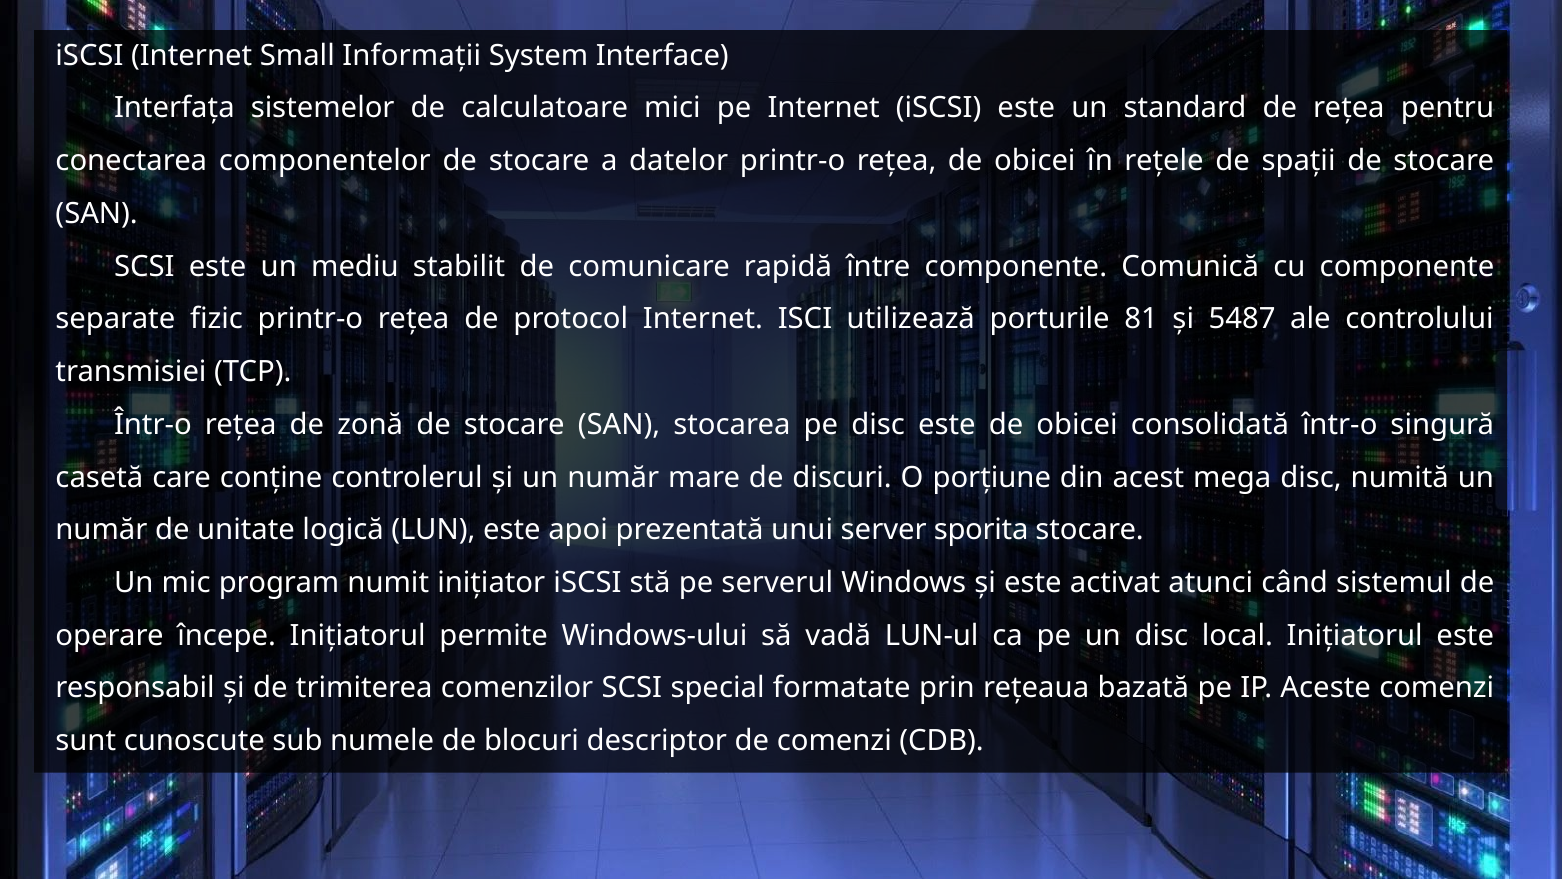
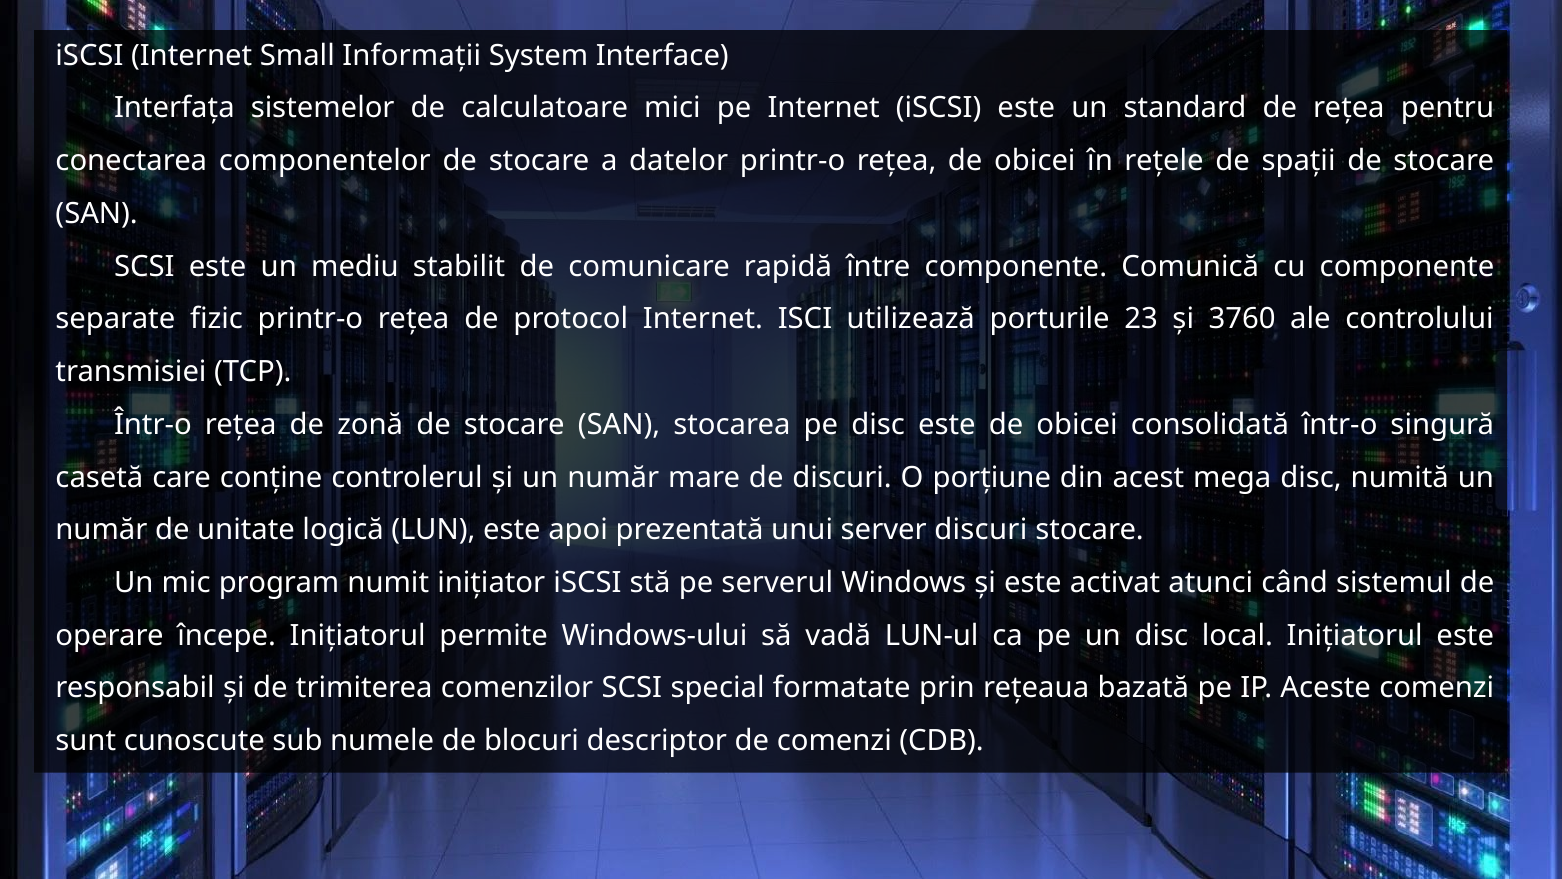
81: 81 -> 23
5487: 5487 -> 3760
server sporita: sporita -> discuri
